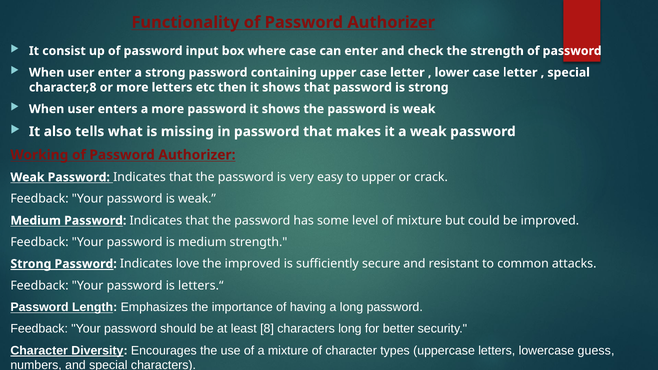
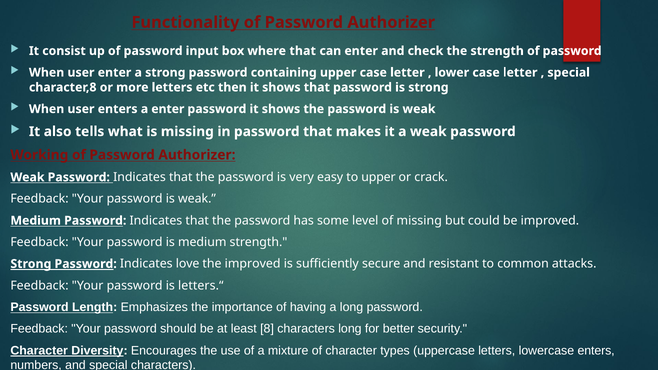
where case: case -> that
a more: more -> enter
of mixture: mixture -> missing
lowercase guess: guess -> enters
